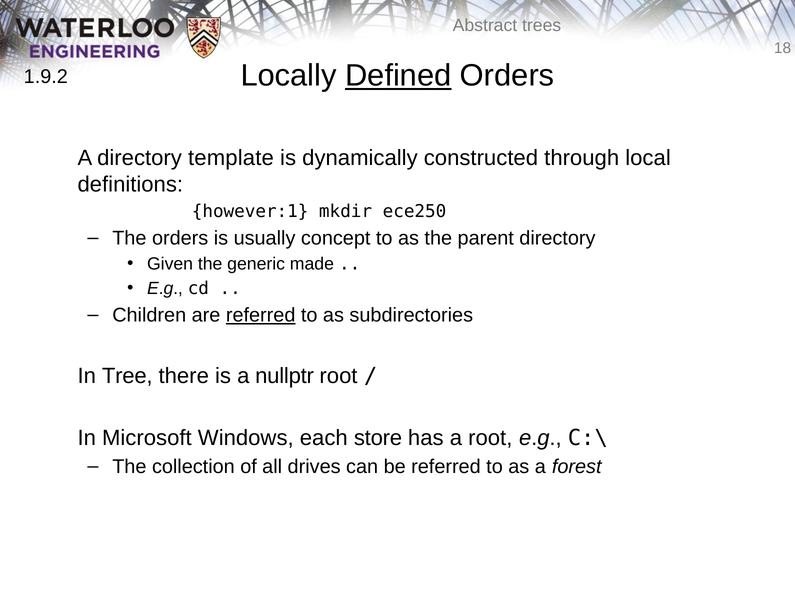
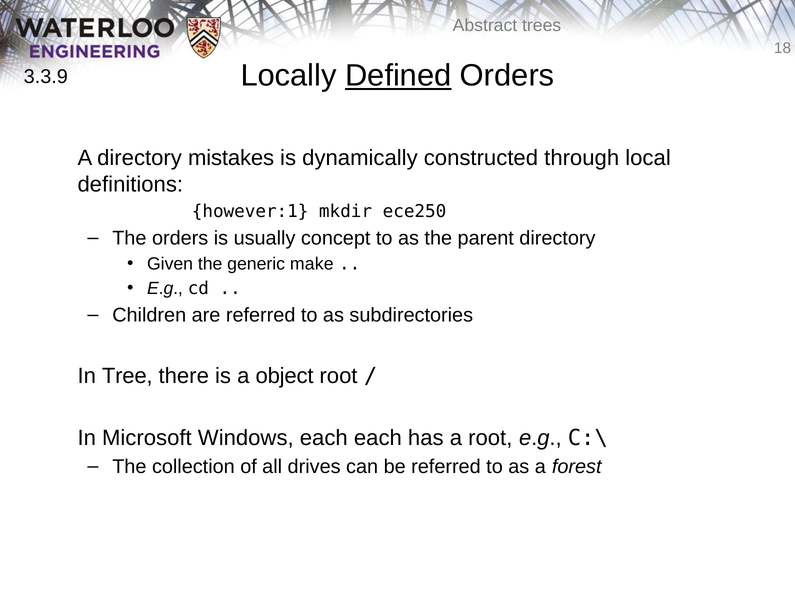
1.9.2: 1.9.2 -> 3.3.9
template: template -> mistakes
made: made -> make
referred at (261, 315) underline: present -> none
nullptr: nullptr -> object
each store: store -> each
